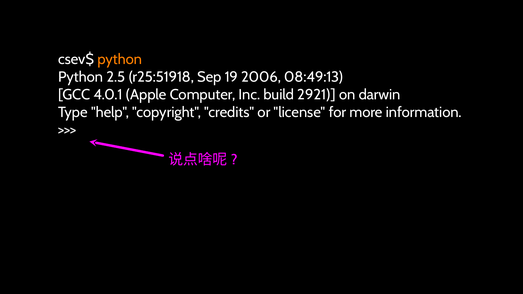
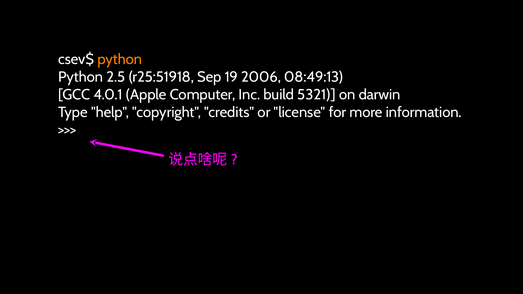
2921: 2921 -> 5321
